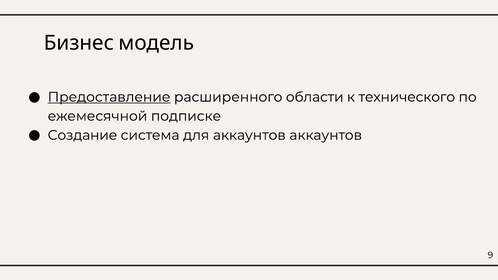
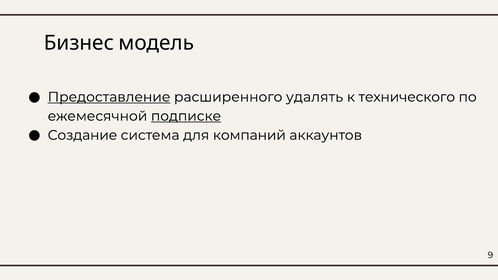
области: области -> удалять
подписке underline: none -> present
для аккаунтов: аккаунтов -> компаний
